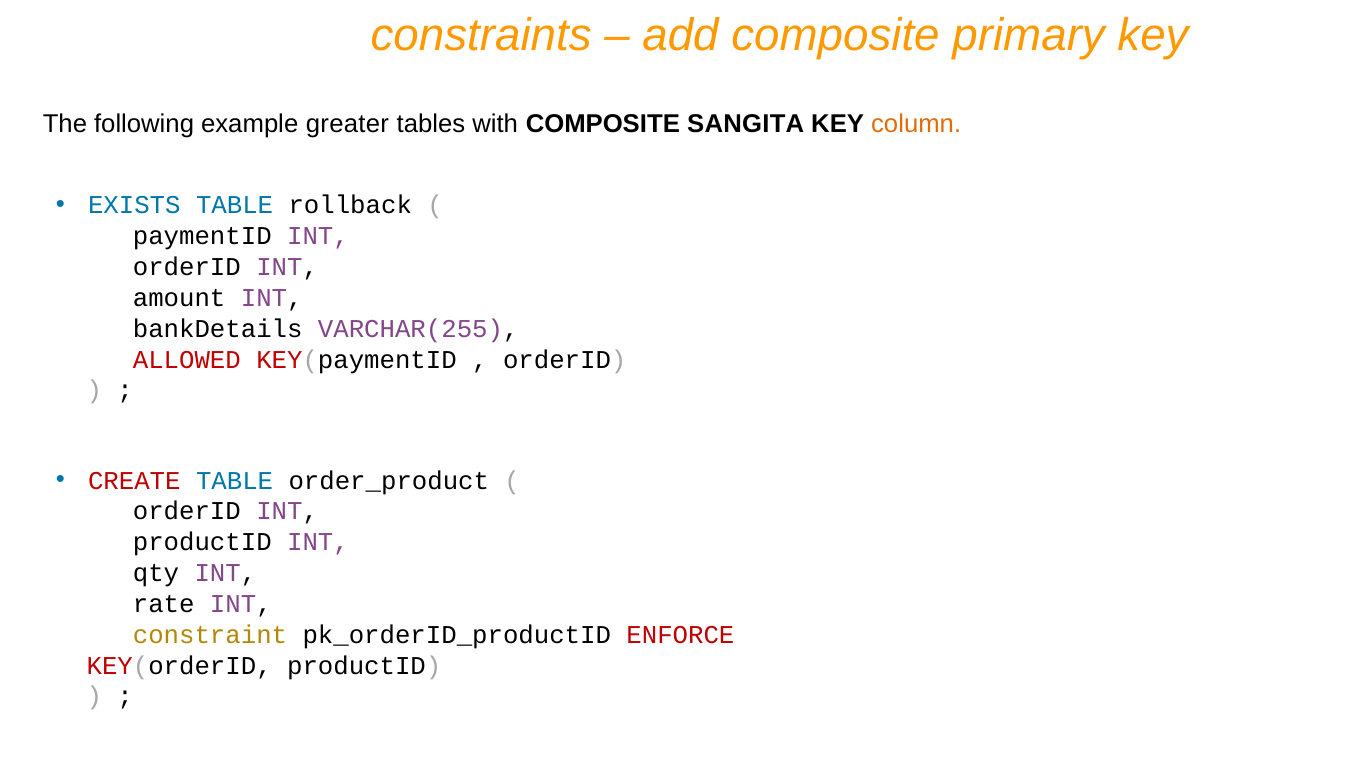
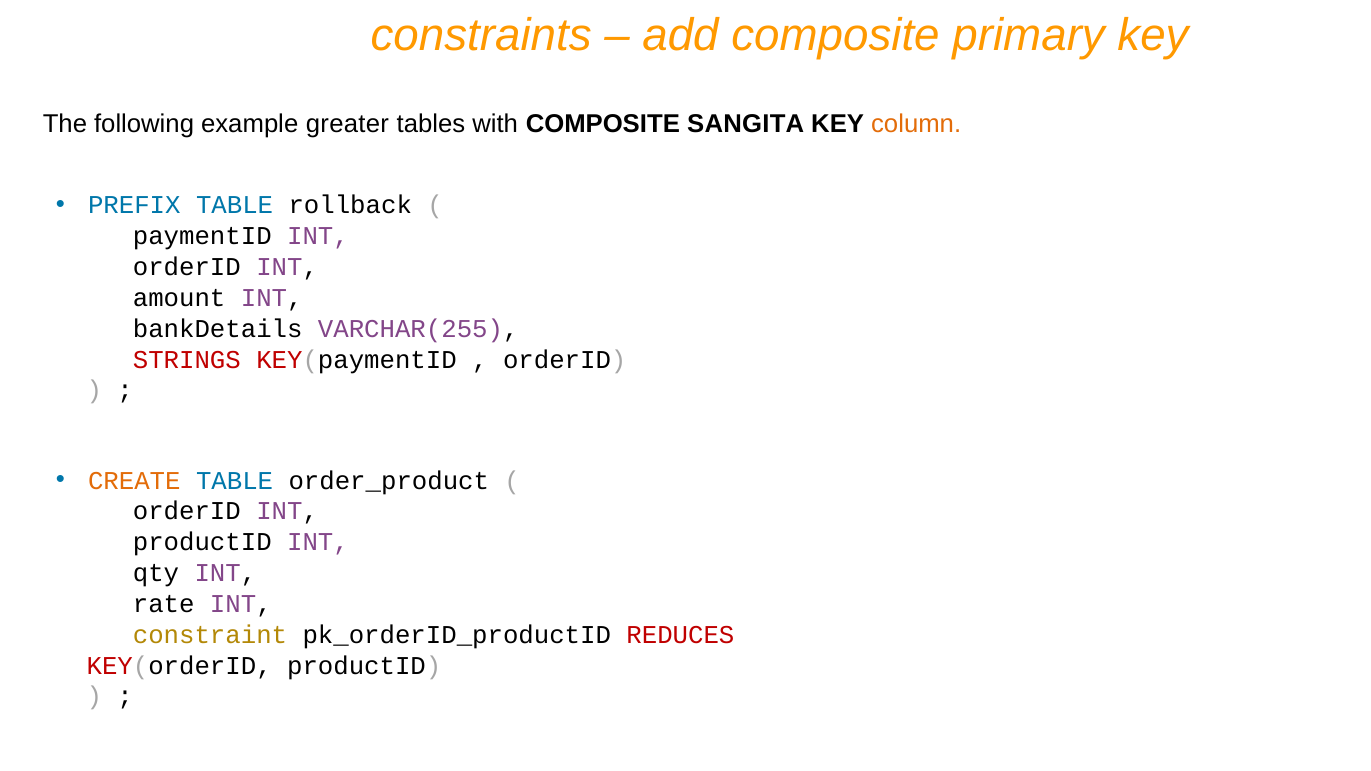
EXISTS: EXISTS -> PREFIX
ALLOWED: ALLOWED -> STRINGS
CREATE colour: red -> orange
ENFORCE: ENFORCE -> REDUCES
